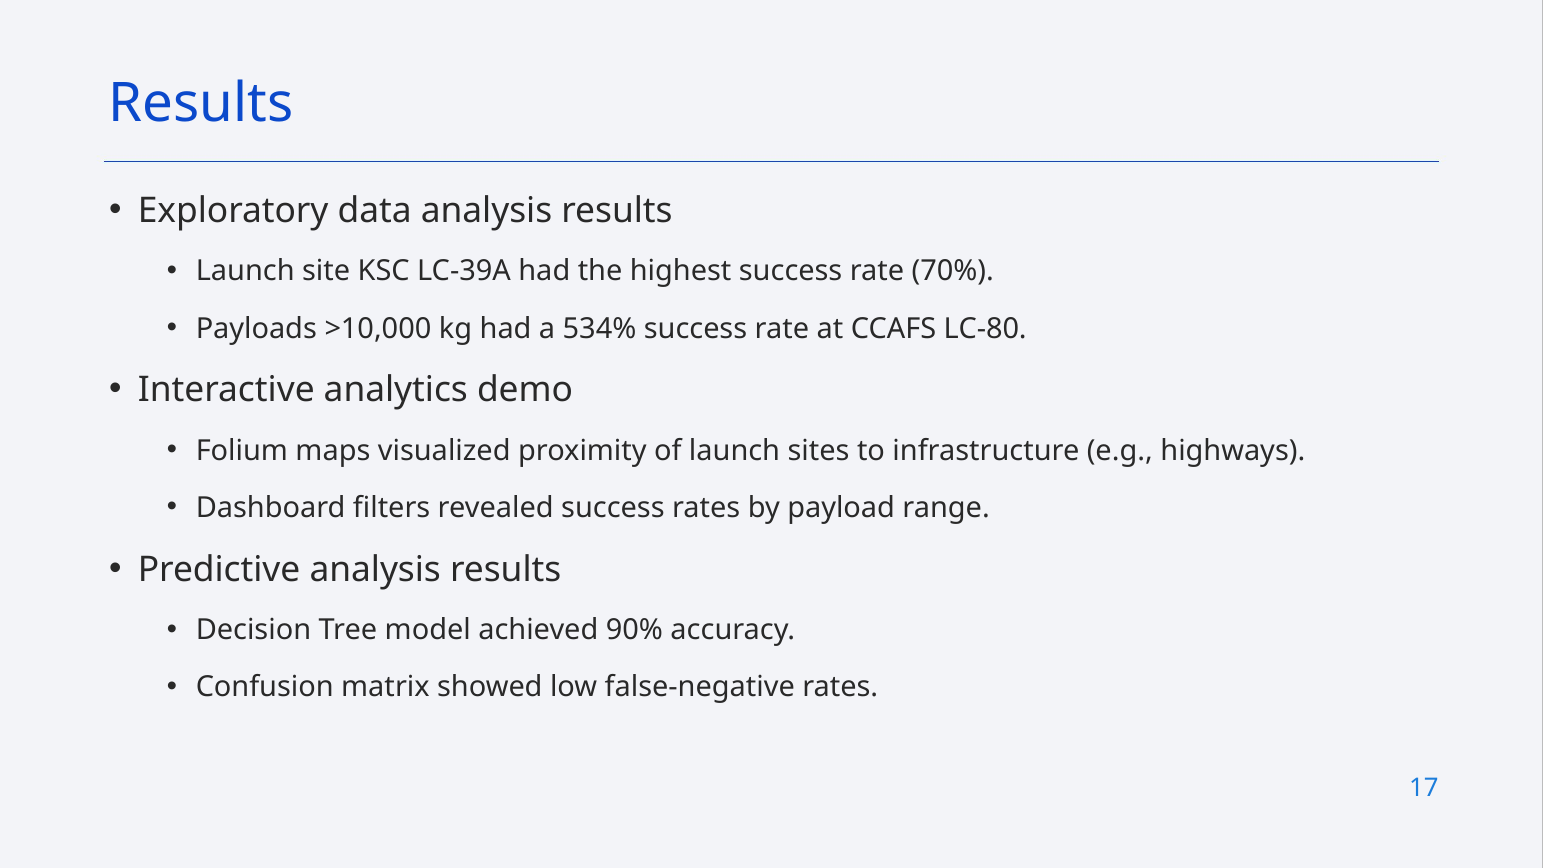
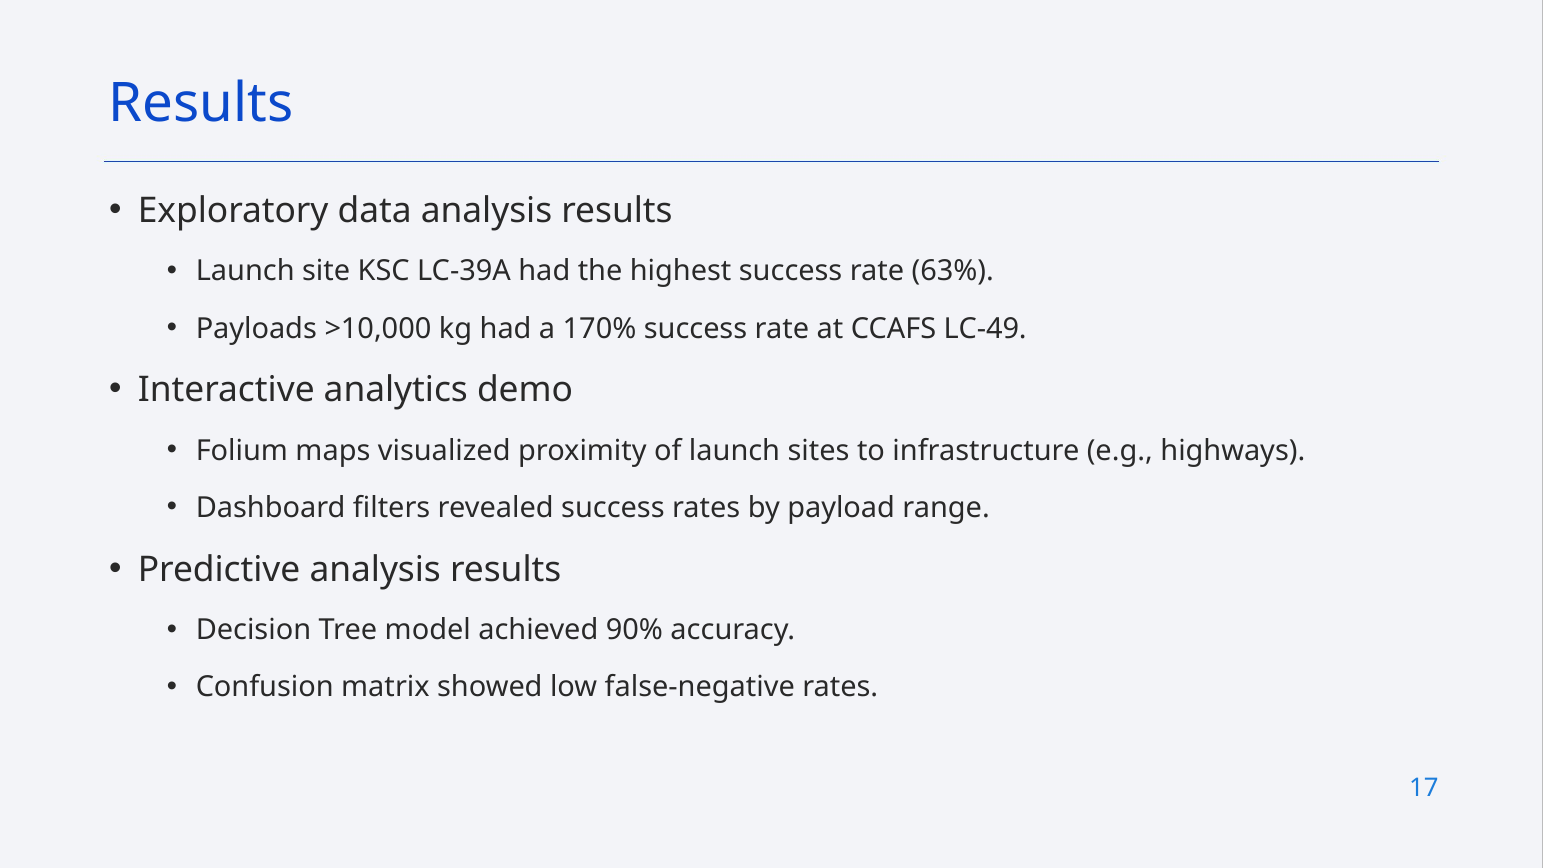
70%: 70% -> 63%
534%: 534% -> 170%
LC-80: LC-80 -> LC-49
